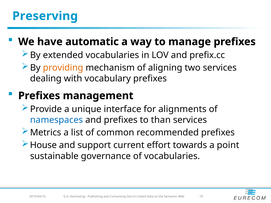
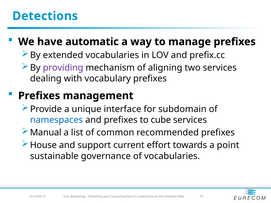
Preserving: Preserving -> Detections
providing colour: orange -> purple
alignments: alignments -> subdomain
than: than -> cube
Metrics: Metrics -> Manual
